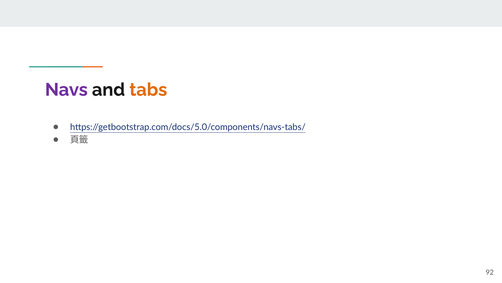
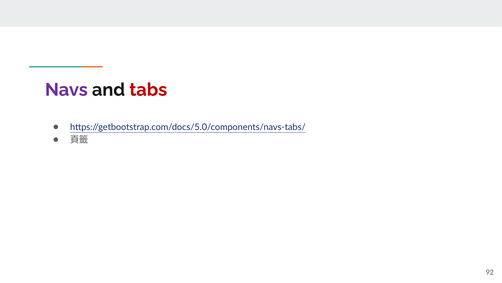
tabs colour: orange -> red
